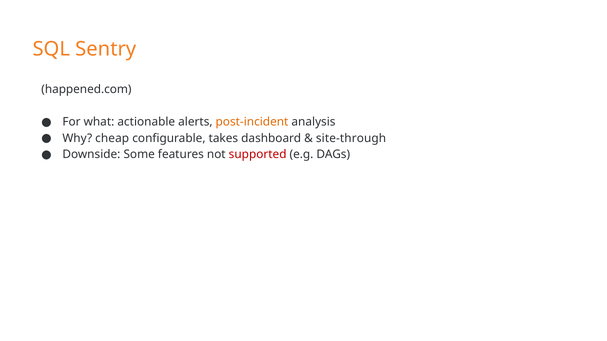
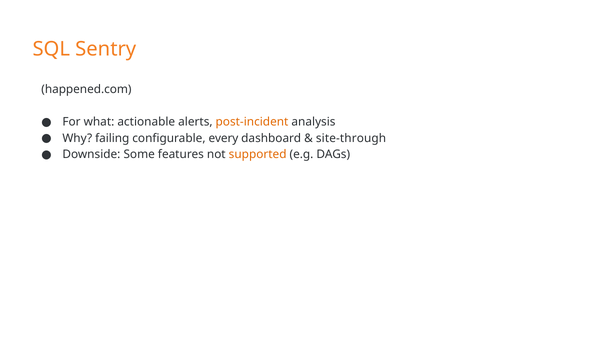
cheap: cheap -> failing
takes: takes -> every
supported colour: red -> orange
